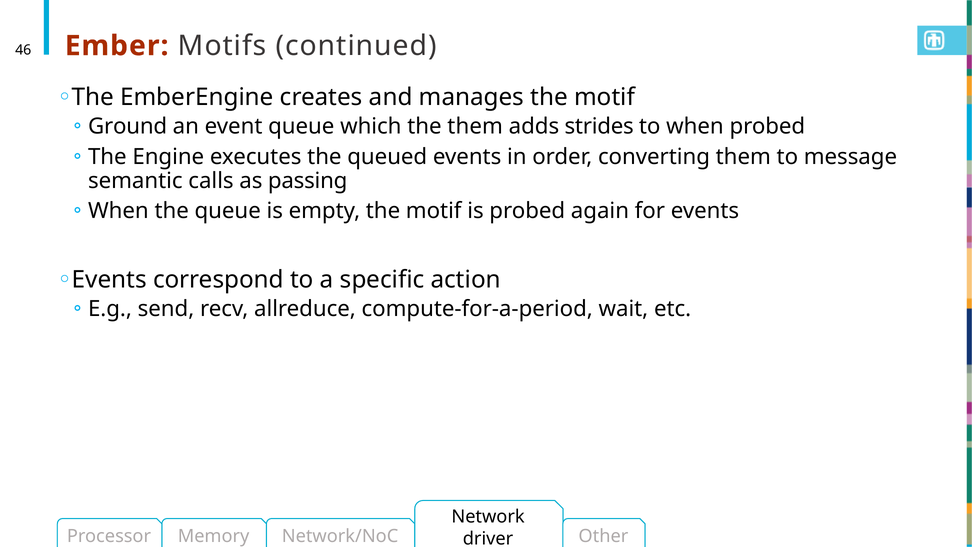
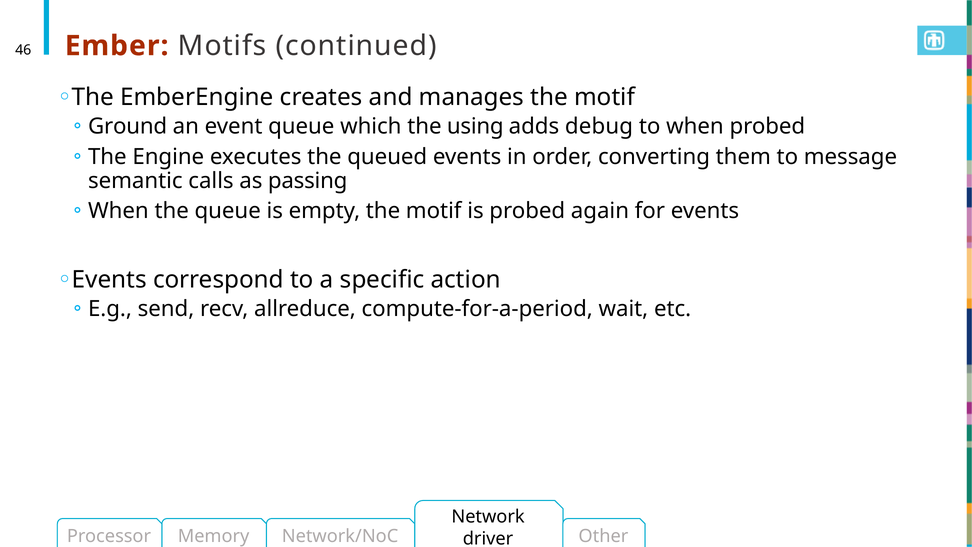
the them: them -> using
strides: strides -> debug
